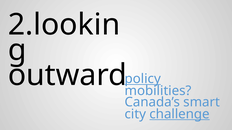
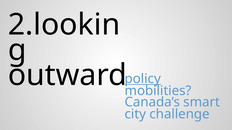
challenge underline: present -> none
